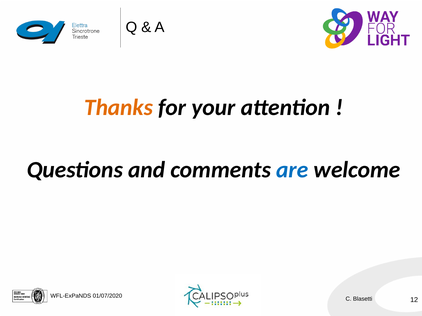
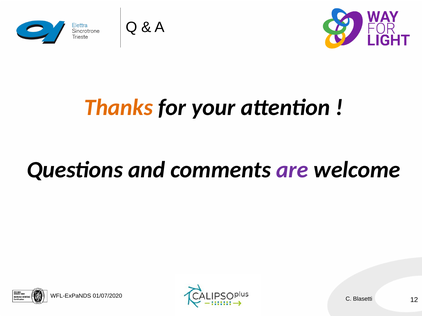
are colour: blue -> purple
